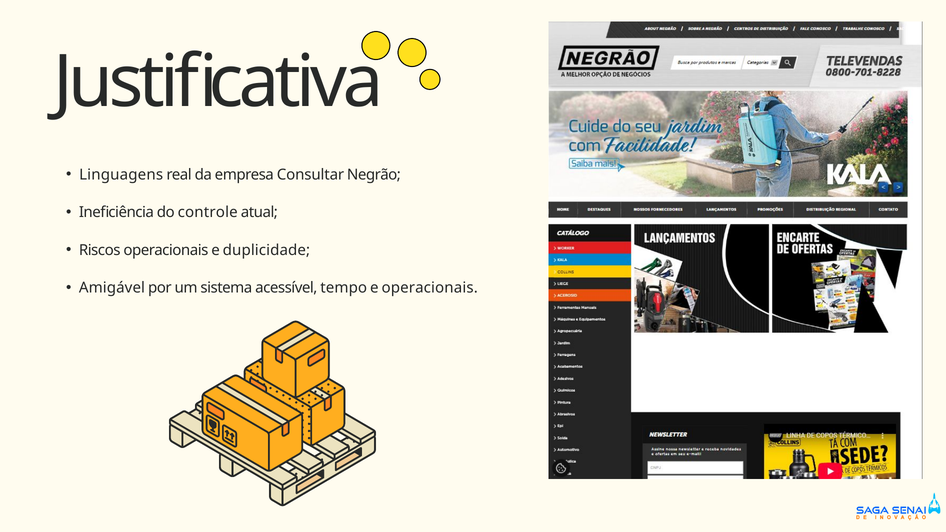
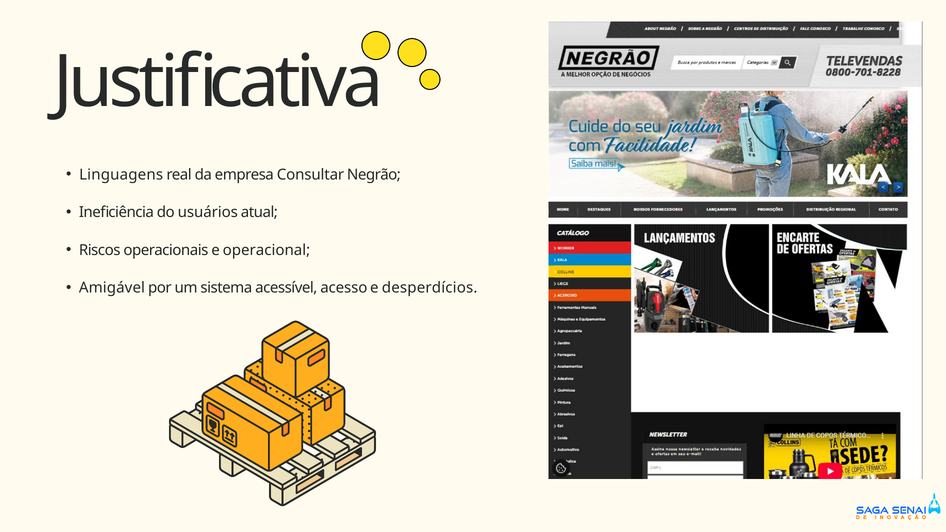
controle: controle -> usuários
duplicidade: duplicidade -> operacional
tempo: tempo -> acesso
e operacionais: operacionais -> desperdícios
